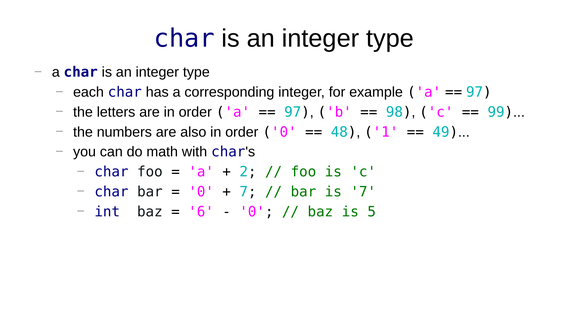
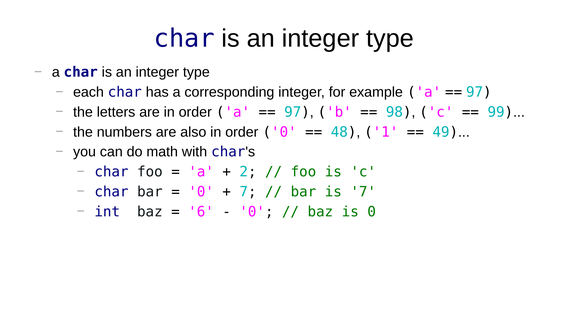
is 5: 5 -> 0
